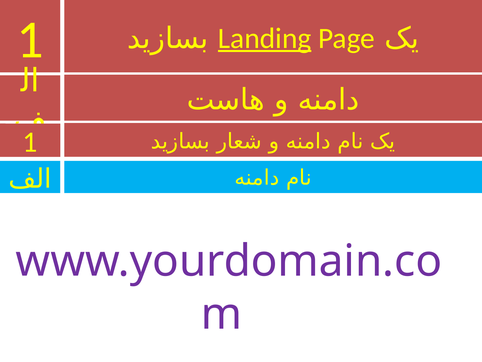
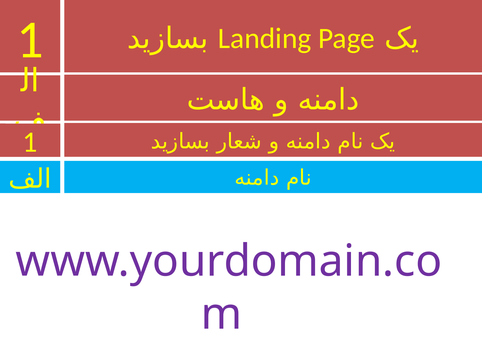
Landing underline: present -> none
